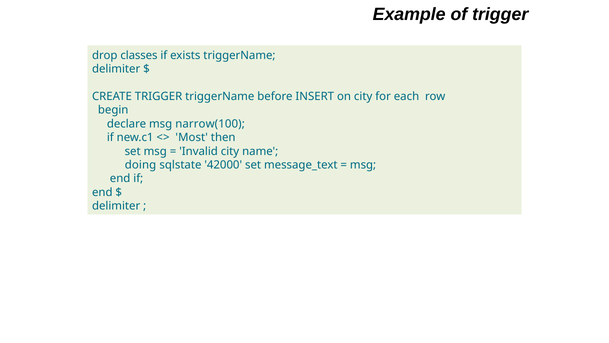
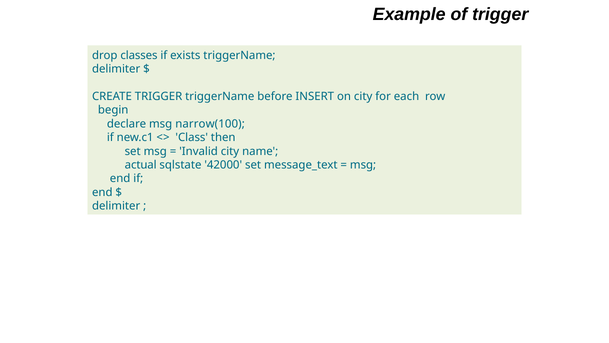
Most: Most -> Class
doing: doing -> actual
